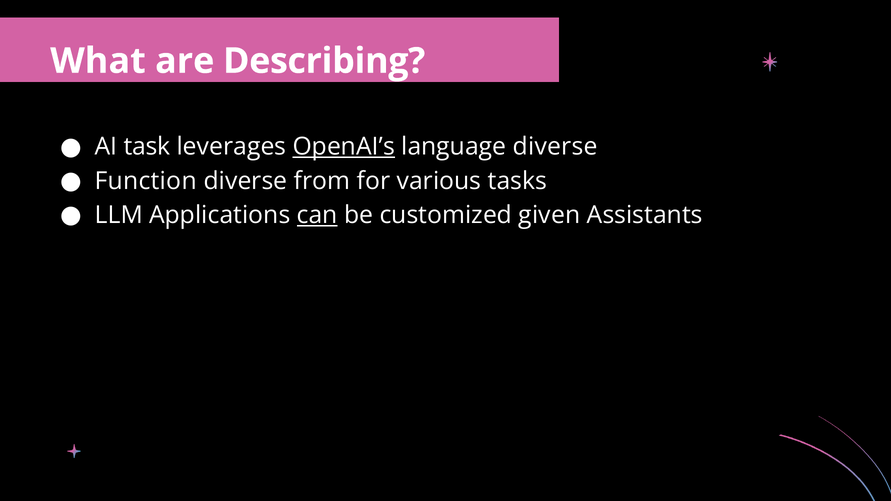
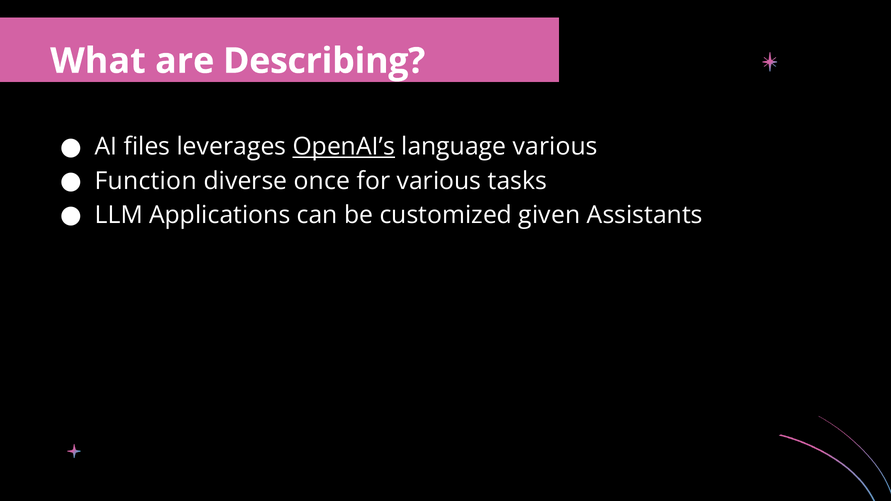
task: task -> files
language diverse: diverse -> various
from: from -> once
can underline: present -> none
